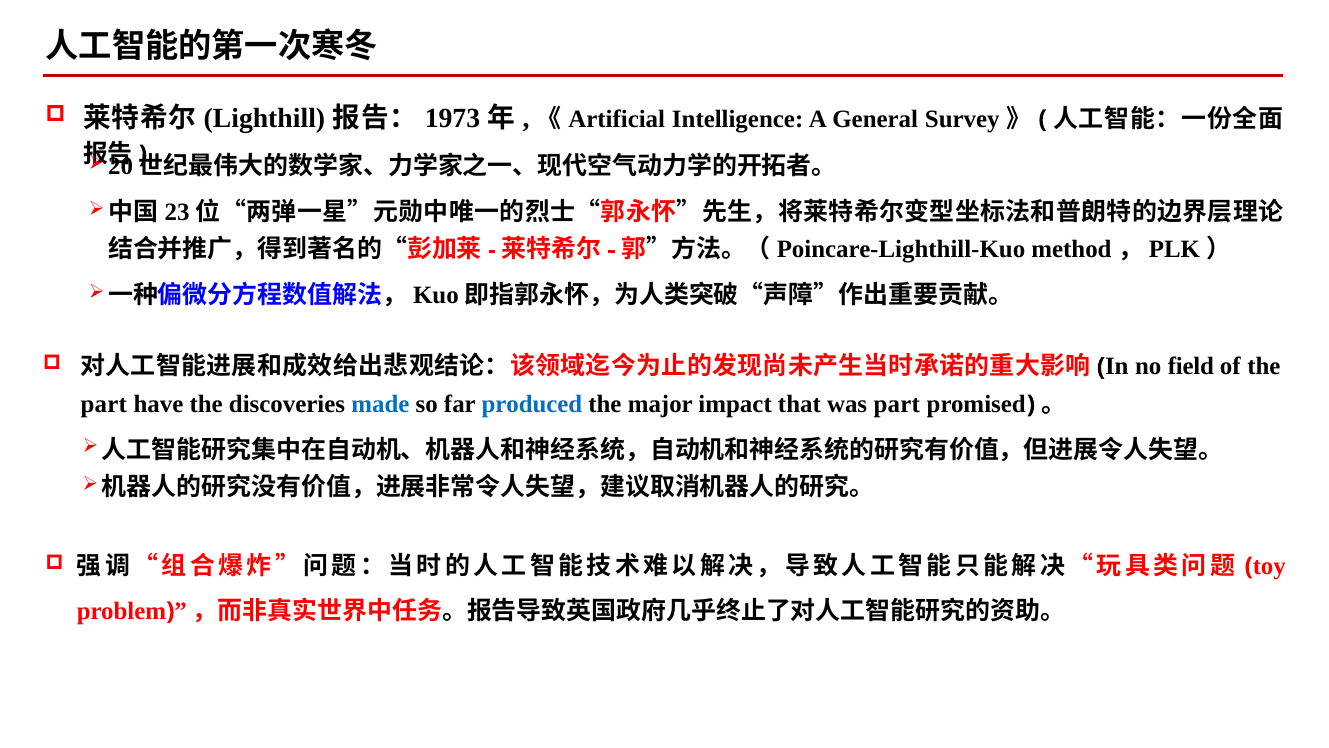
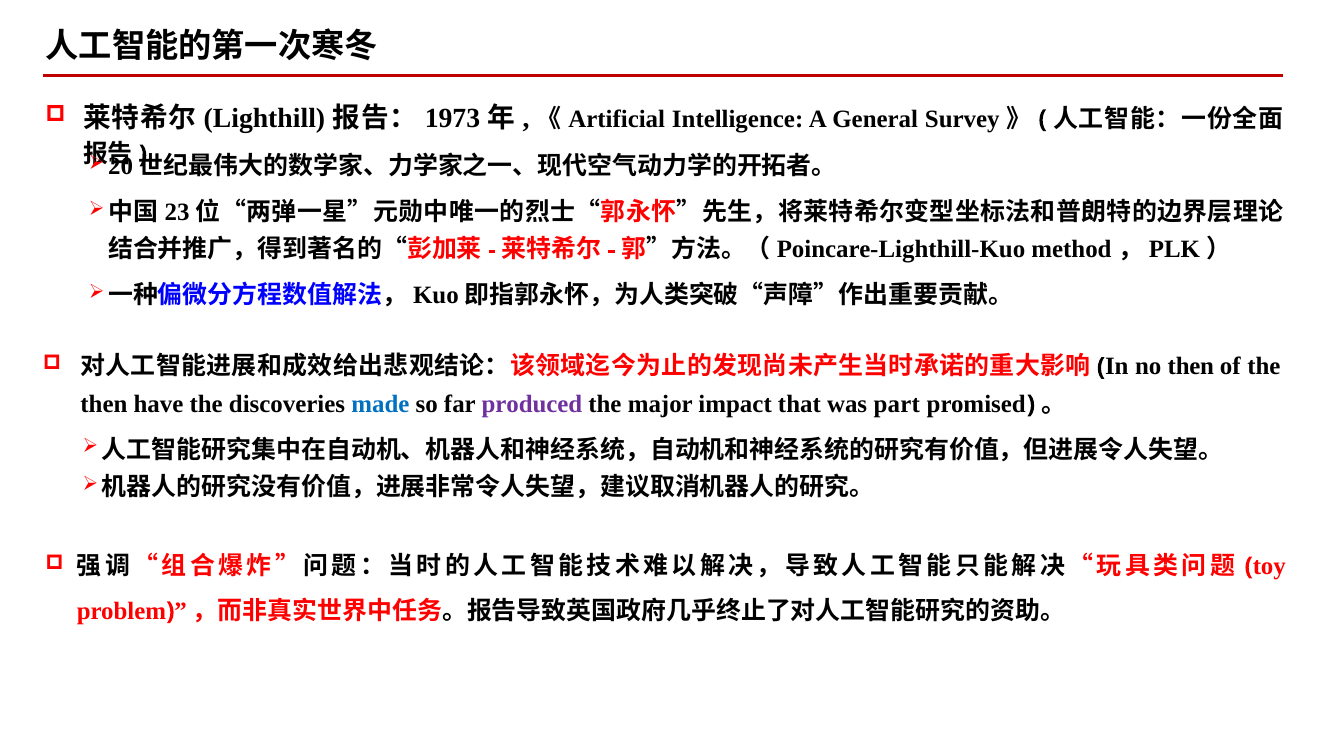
no field: field -> then
part at (104, 404): part -> then
produced colour: blue -> purple
